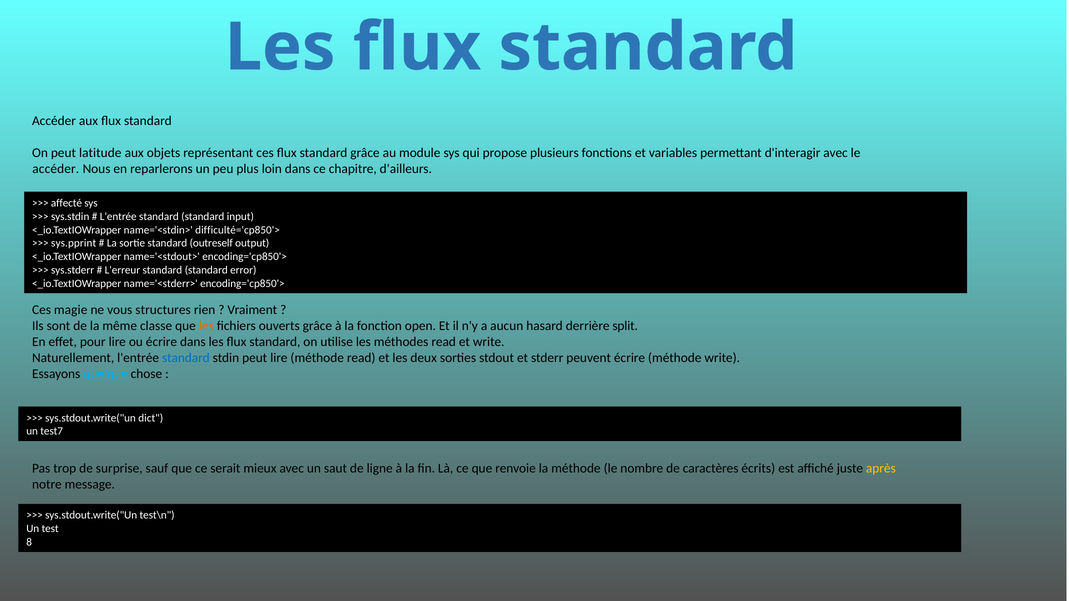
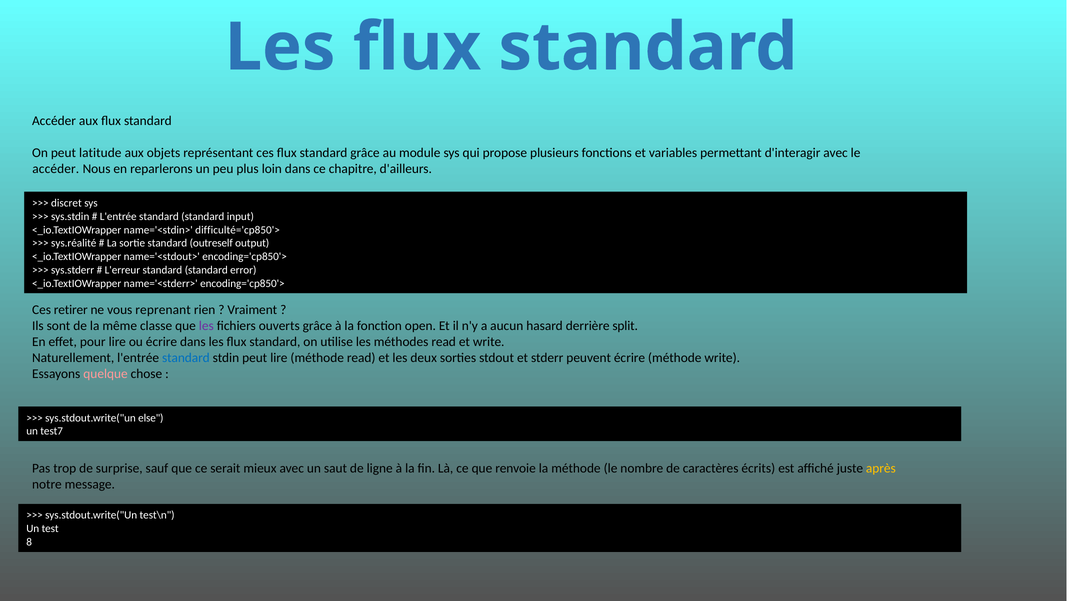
affecté: affecté -> discret
sys.pprint: sys.pprint -> sys.réalité
magie: magie -> retirer
structures: structures -> reprenant
les at (206, 326) colour: orange -> purple
quelque colour: light blue -> pink
dict: dict -> else
